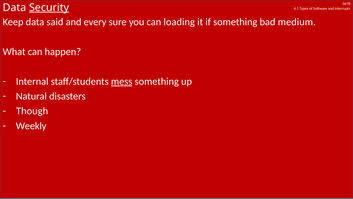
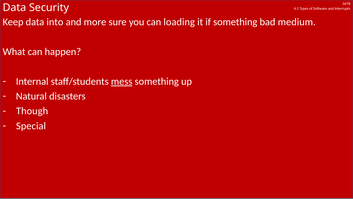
Security underline: present -> none
said: said -> into
every: every -> more
Weekly: Weekly -> Special
